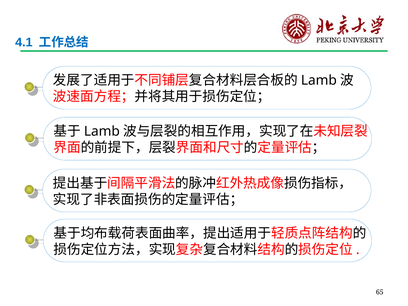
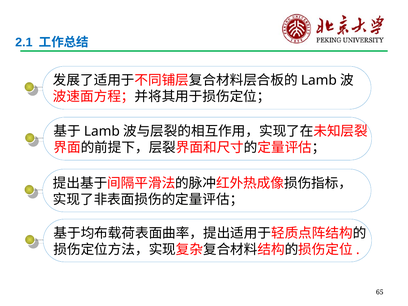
4.1: 4.1 -> 2.1
